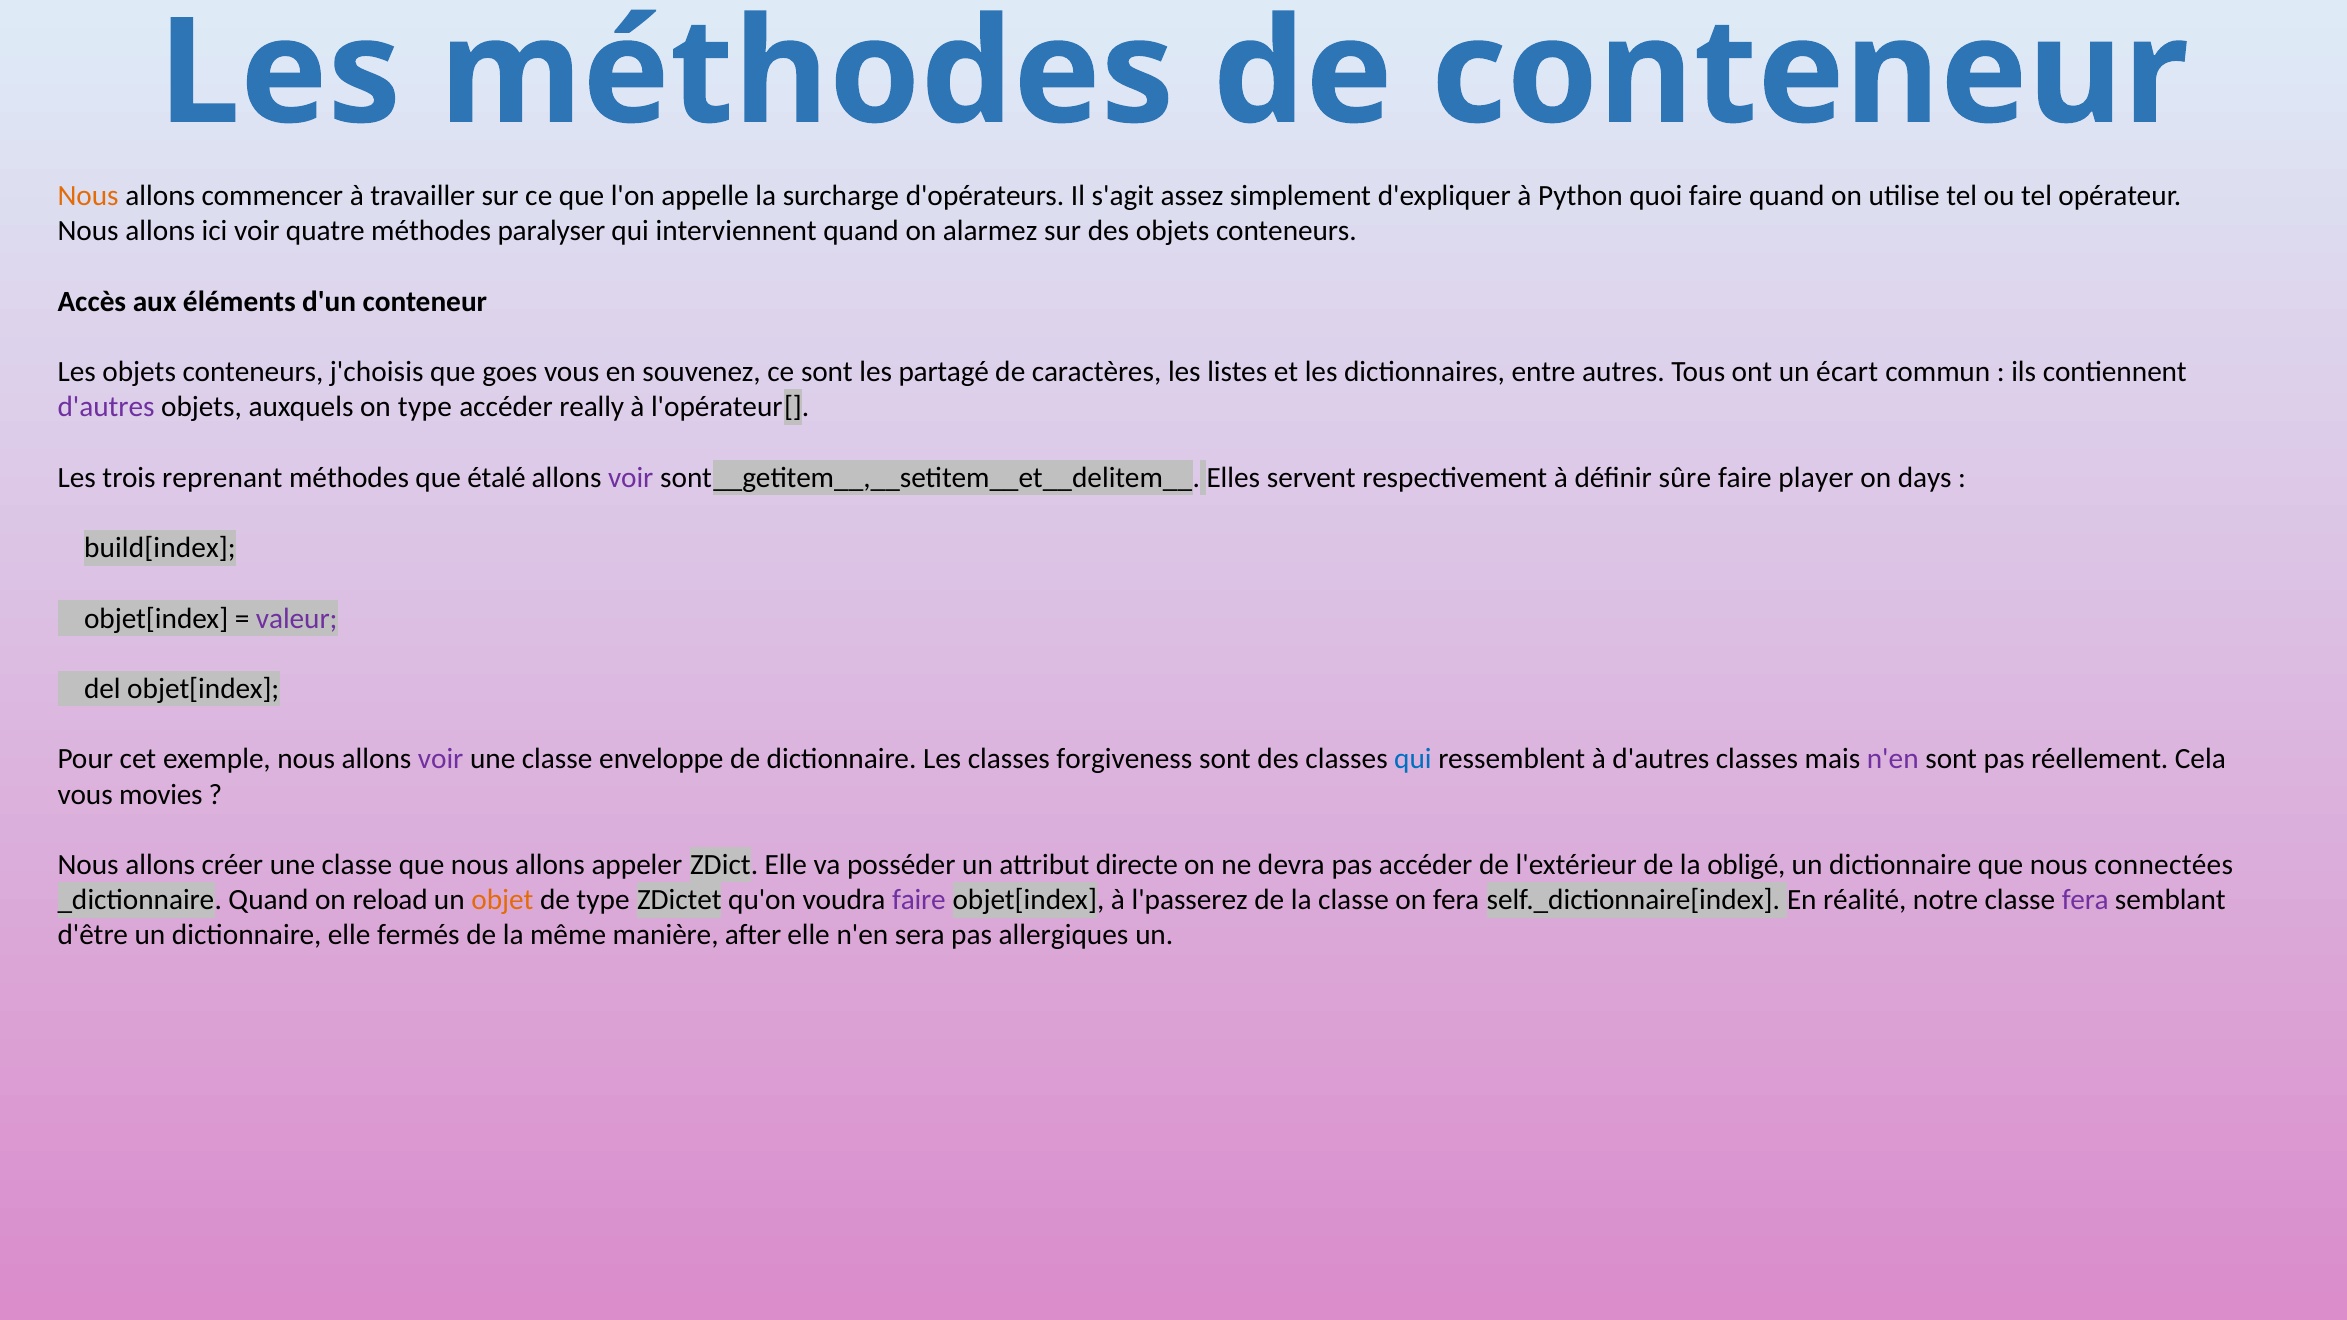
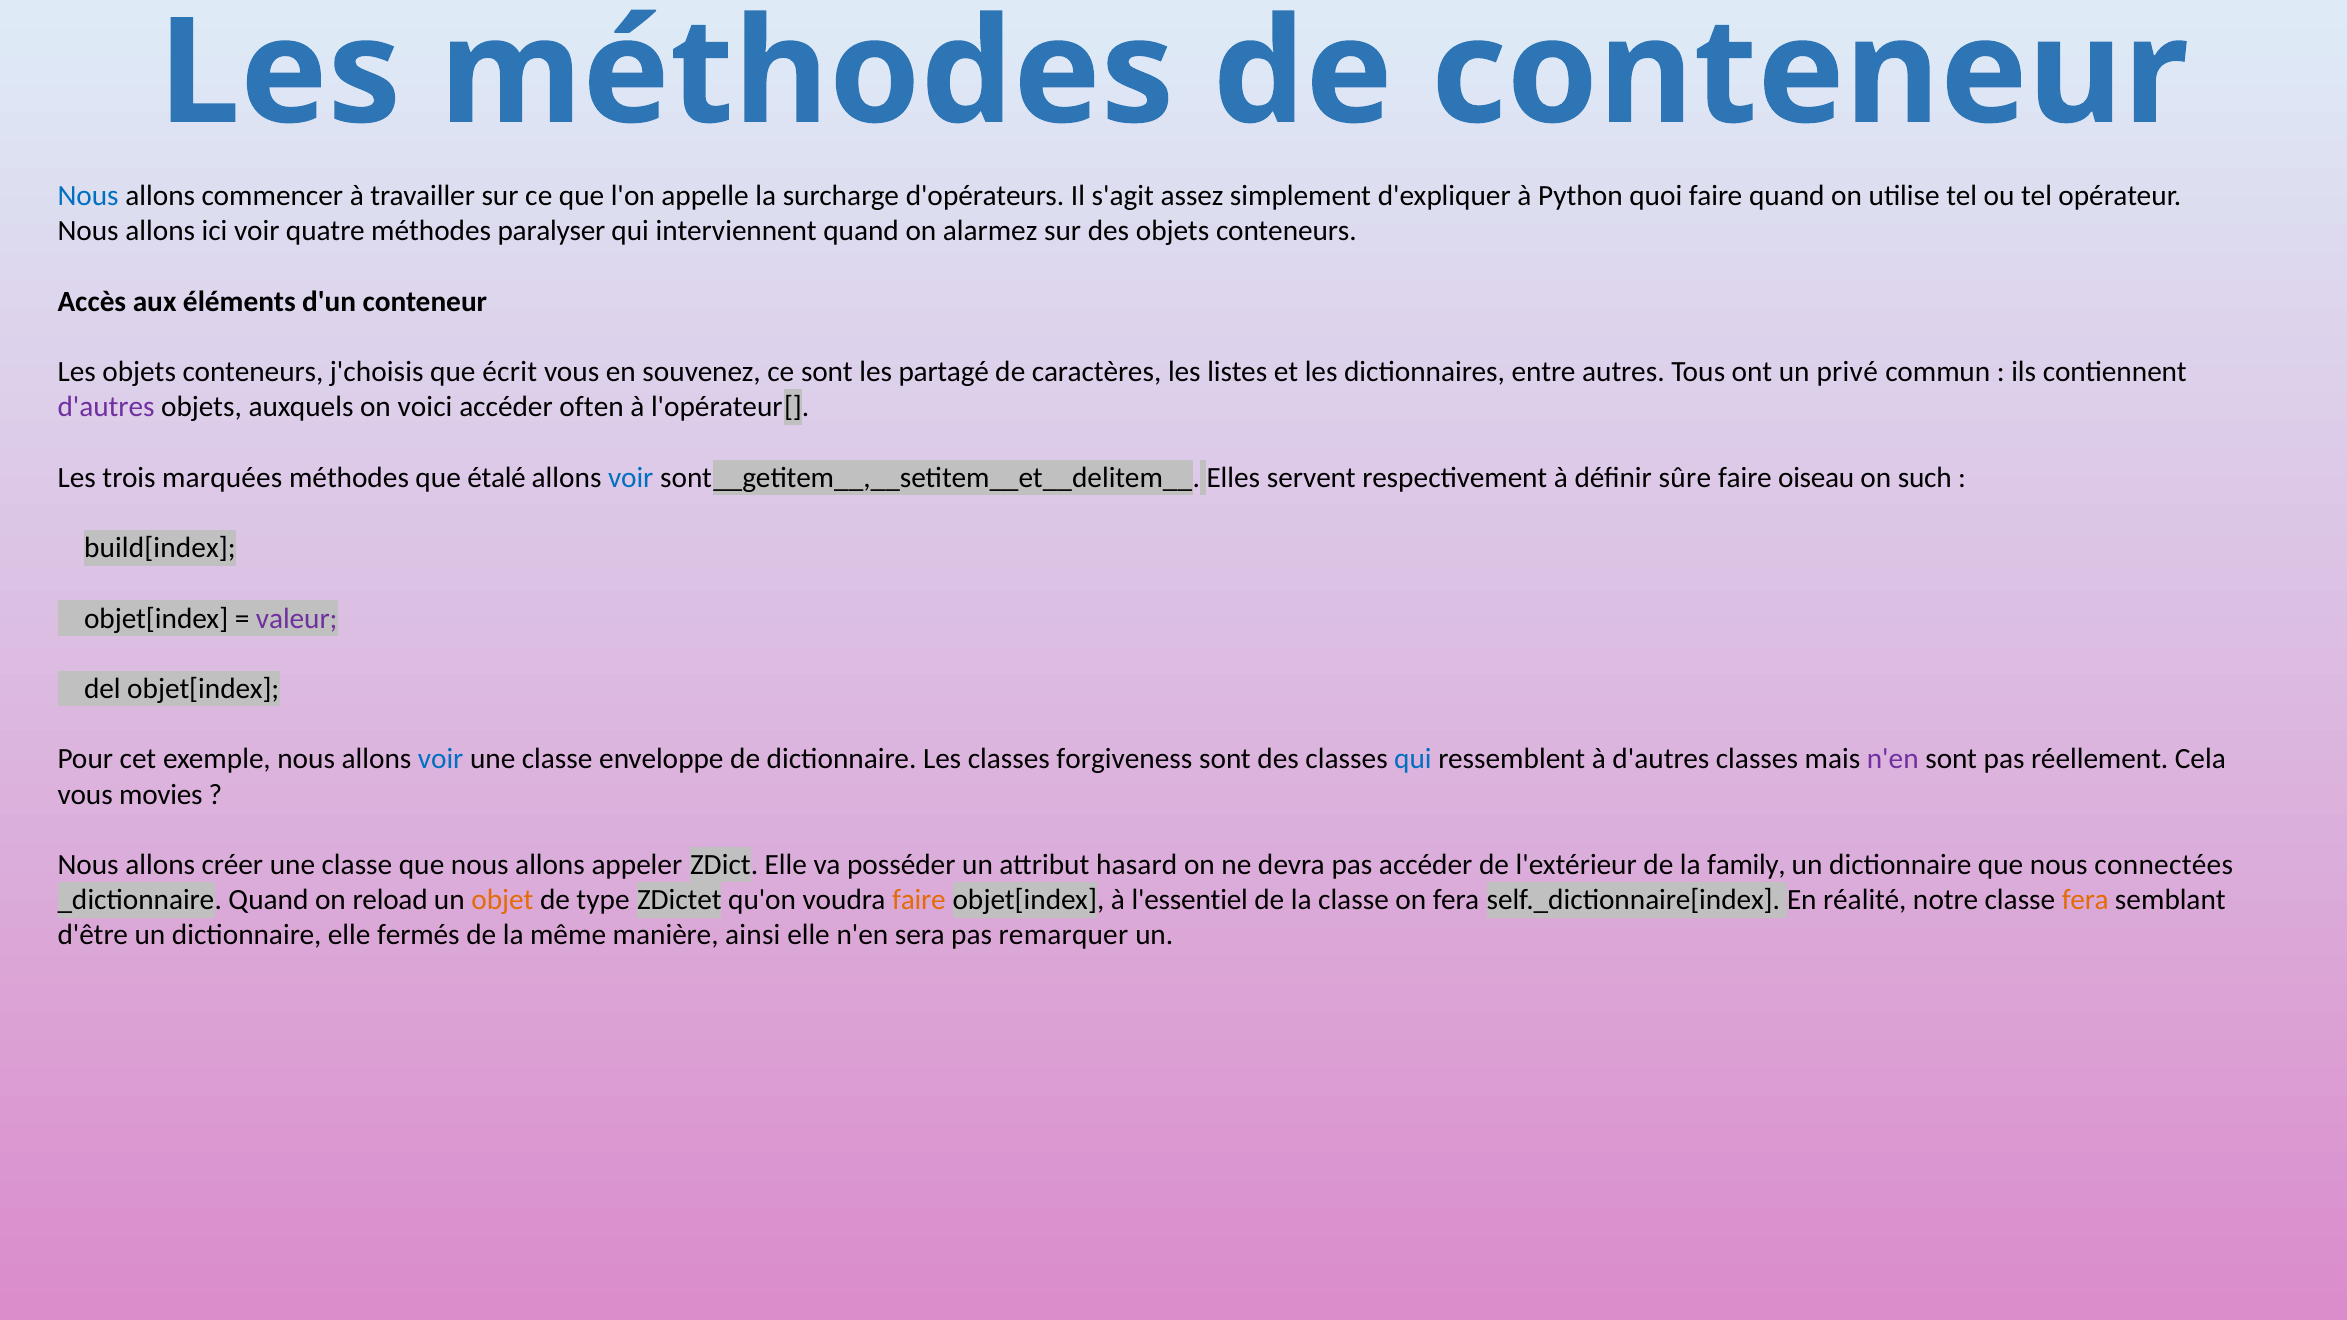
Nous at (88, 196) colour: orange -> blue
goes: goes -> écrit
écart: écart -> privé
on type: type -> voici
really: really -> often
reprenant: reprenant -> marquées
voir at (631, 478) colour: purple -> blue
player: player -> oiseau
days: days -> such
voir at (441, 759) colour: purple -> blue
directe: directe -> hasard
obligé: obligé -> family
faire at (919, 900) colour: purple -> orange
l'passerez: l'passerez -> l'essentiel
fera at (2085, 900) colour: purple -> orange
after: after -> ainsi
allergiques: allergiques -> remarquer
